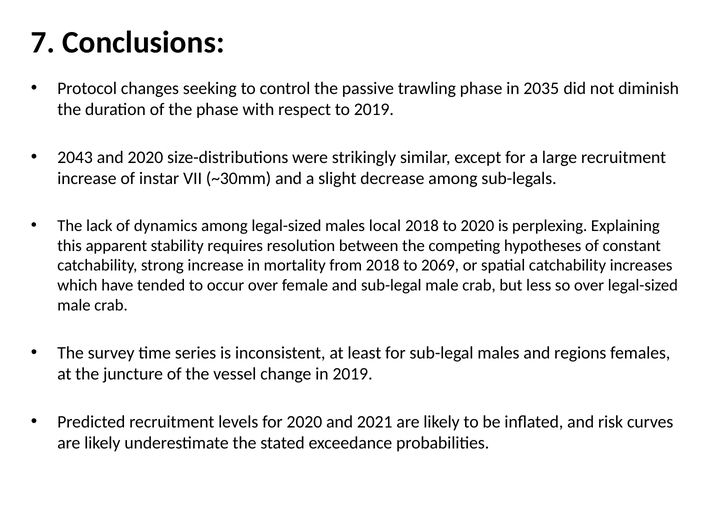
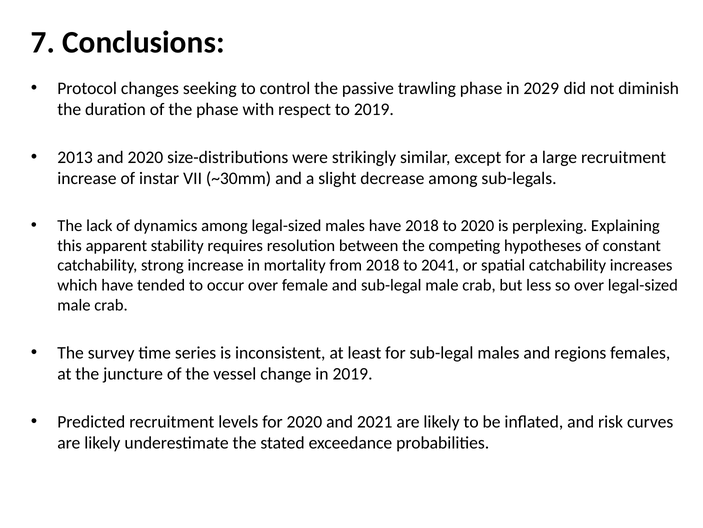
2035: 2035 -> 2029
2043: 2043 -> 2013
males local: local -> have
2069: 2069 -> 2041
